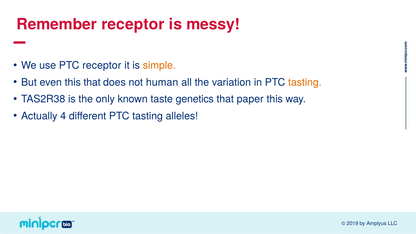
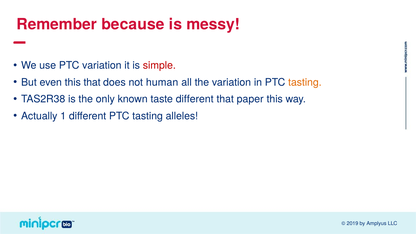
Remember receptor: receptor -> because
PTC receptor: receptor -> variation
simple colour: orange -> red
taste genetics: genetics -> different
4: 4 -> 1
